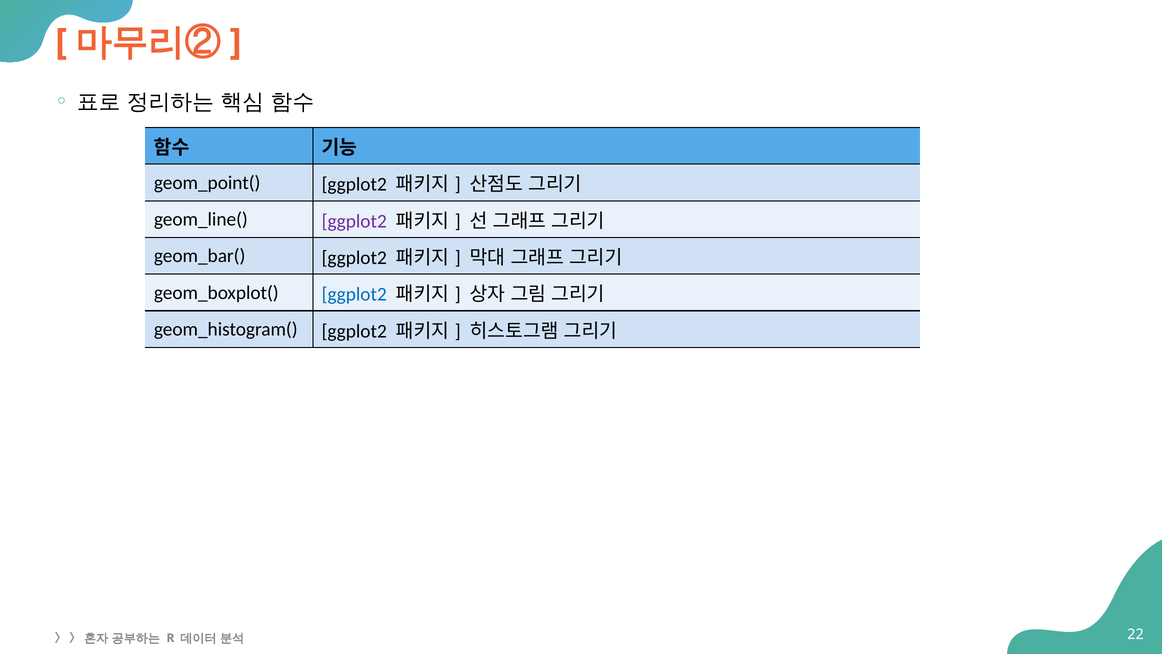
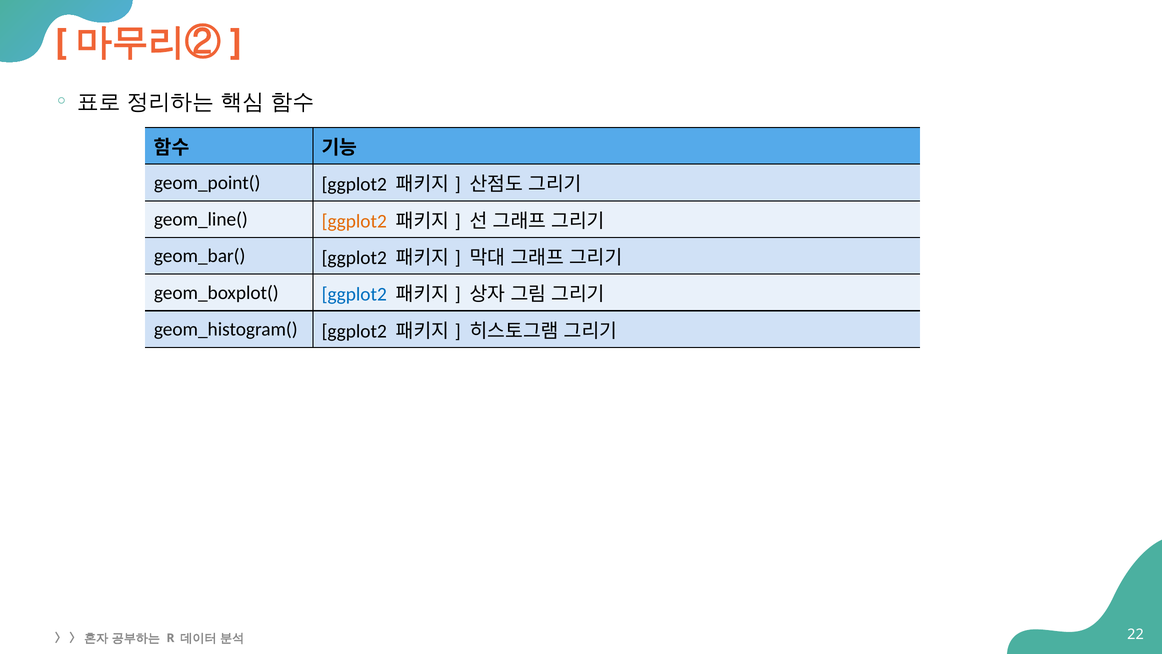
ggplot2 at (354, 221) colour: purple -> orange
